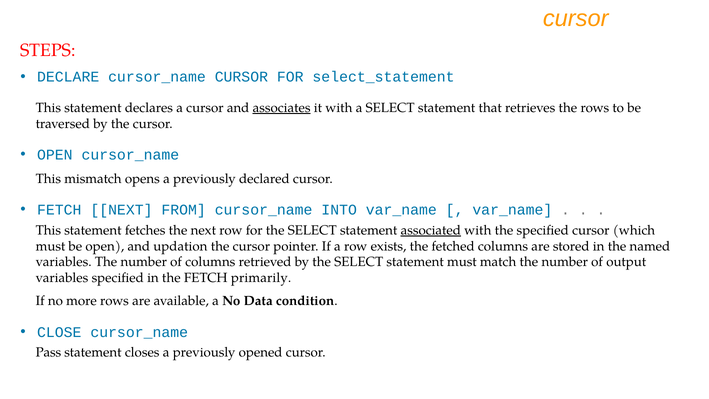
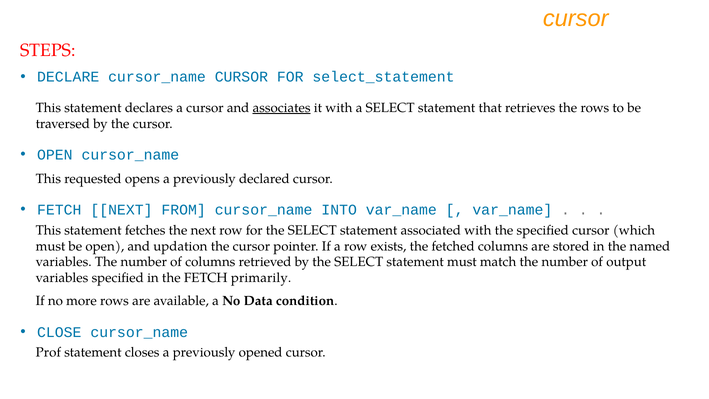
mismatch: mismatch -> requested
associated underline: present -> none
Pass: Pass -> Prof
